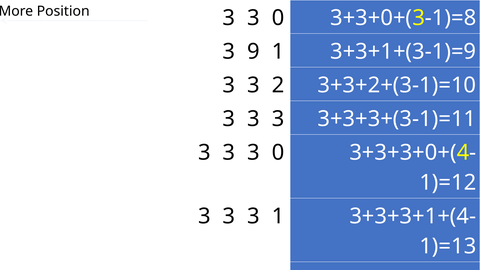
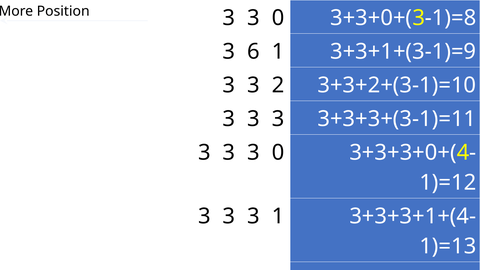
9: 9 -> 6
